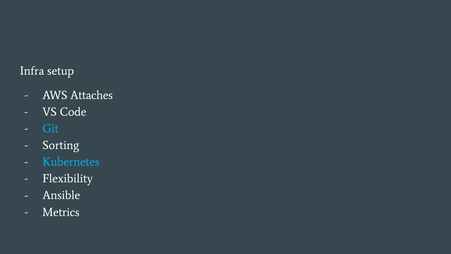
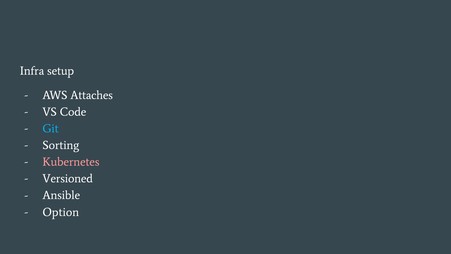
Kubernetes colour: light blue -> pink
Flexibility: Flexibility -> Versioned
Metrics: Metrics -> Option
